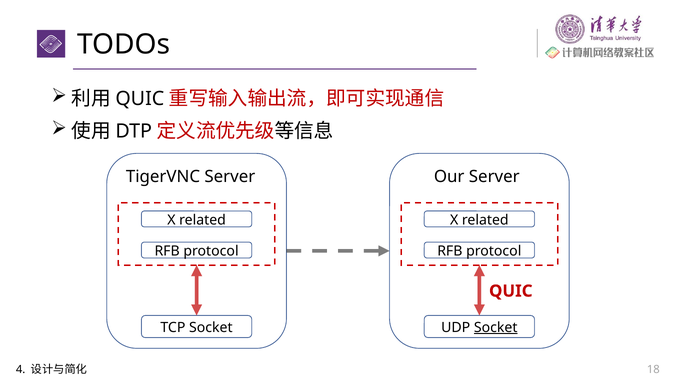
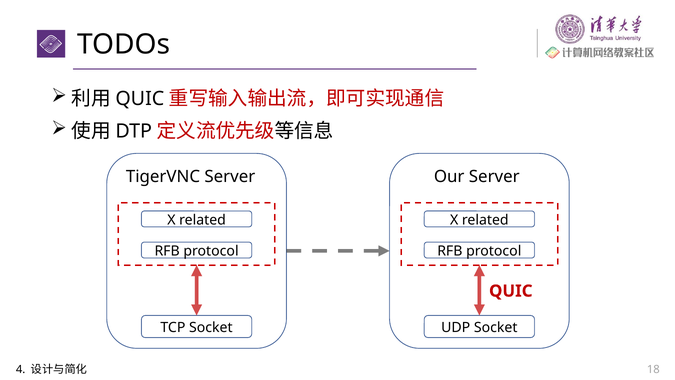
Socket at (496, 327) underline: present -> none
